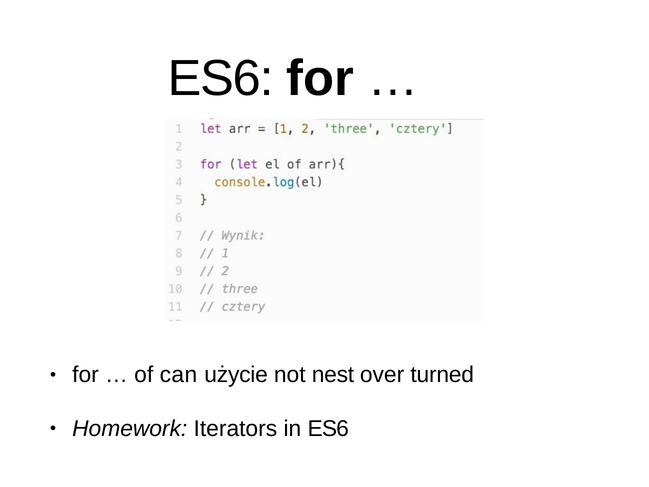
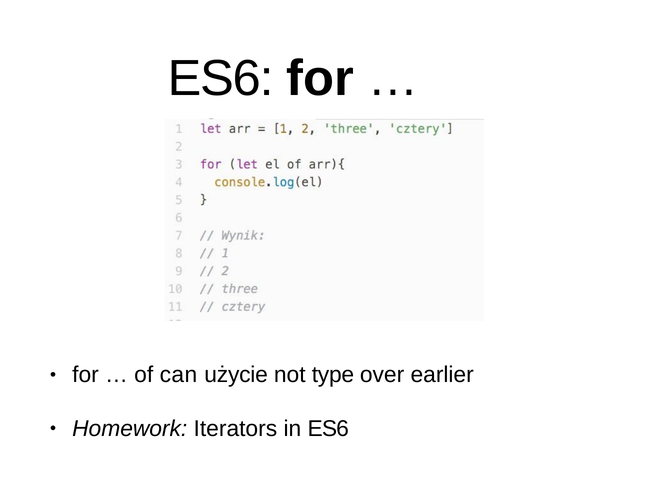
nest: nest -> type
turned: turned -> earlier
